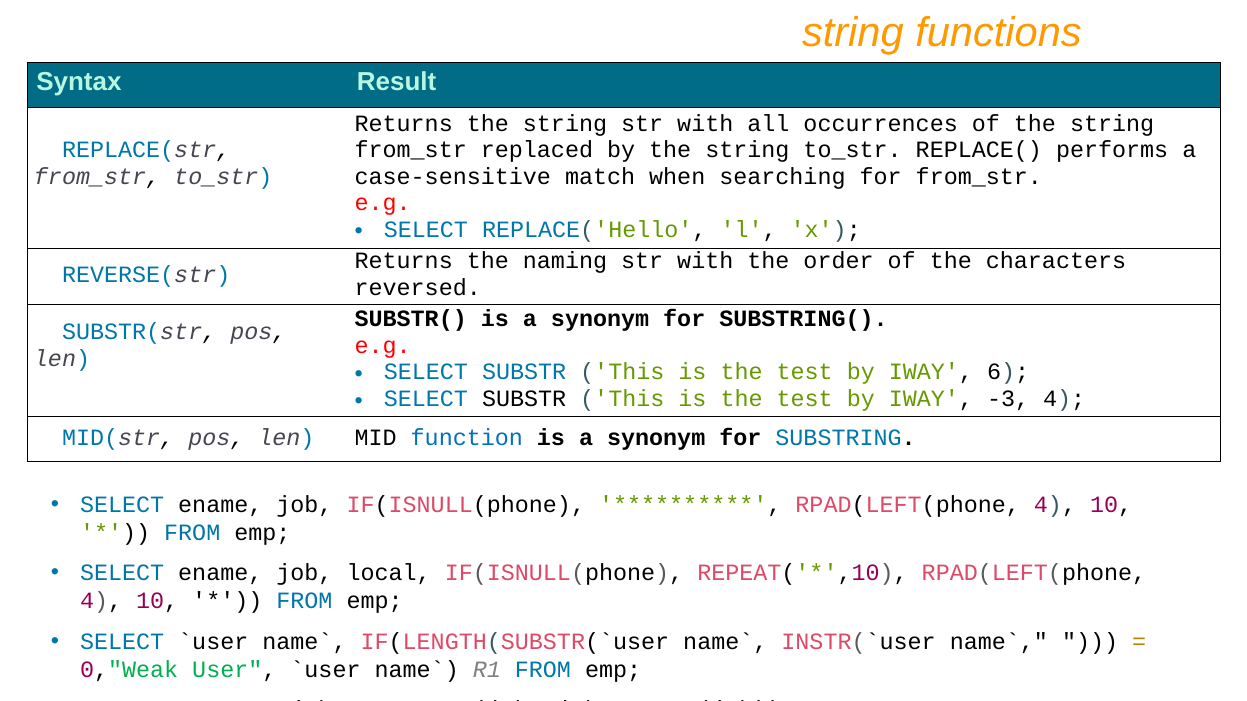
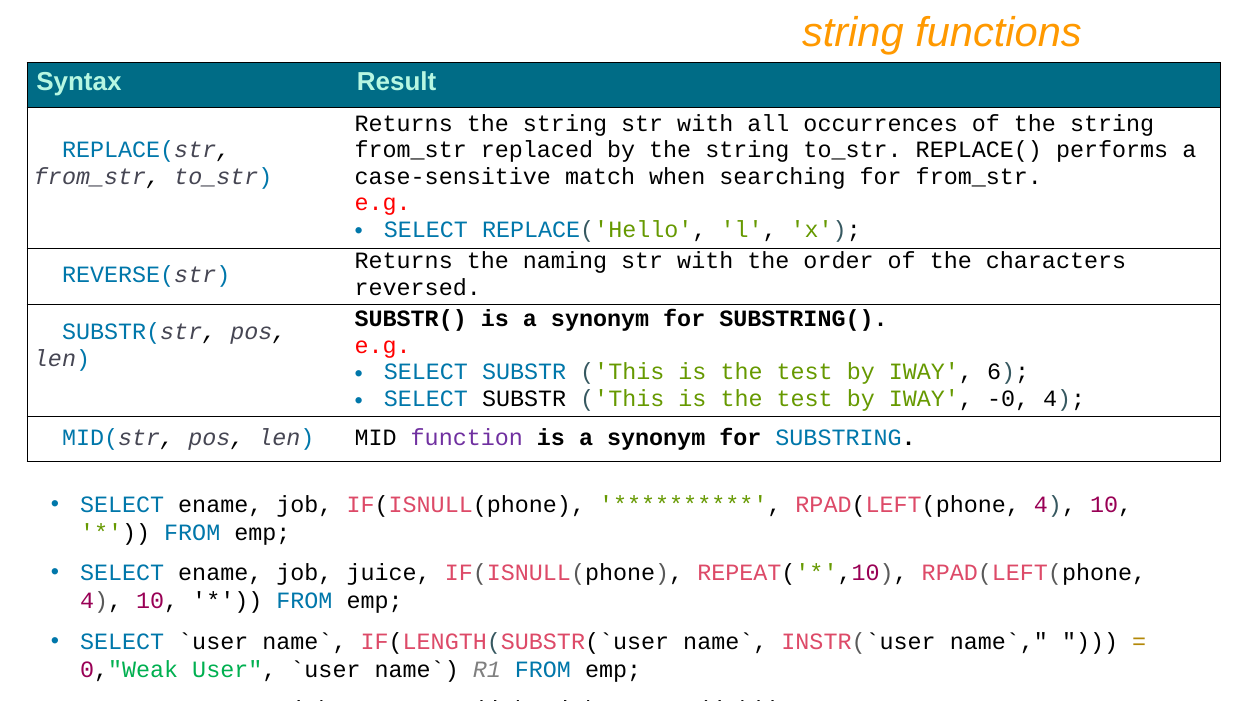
-3: -3 -> -0
function colour: blue -> purple
local: local -> juice
